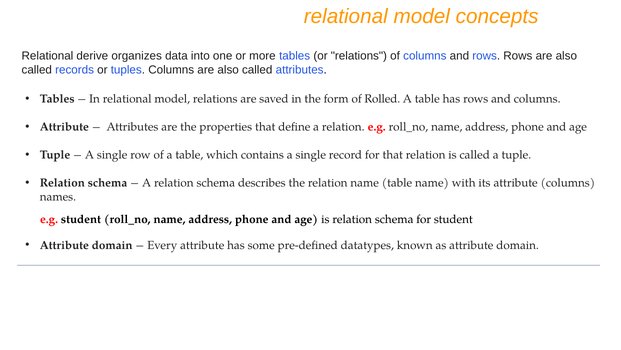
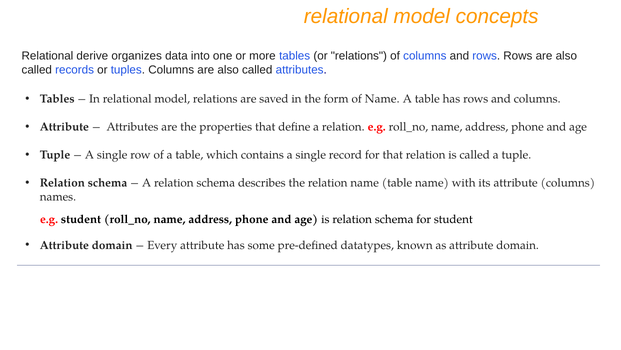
of Rolled: Rolled -> Name
